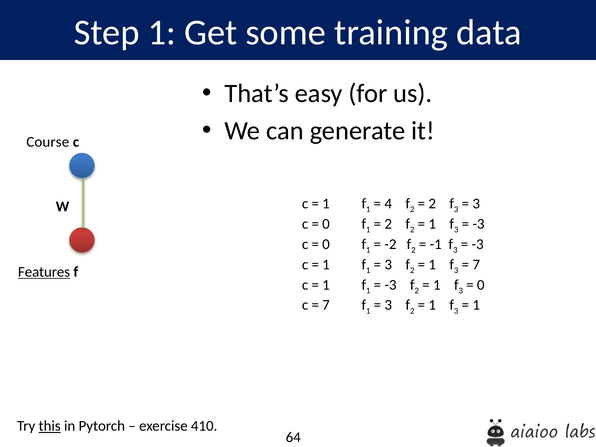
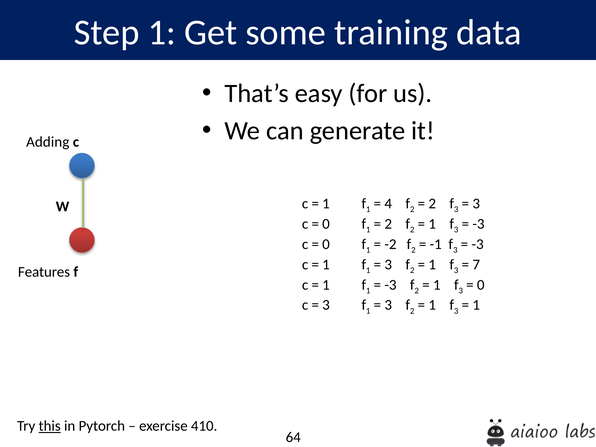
Course: Course -> Adding
Features underline: present -> none
7 at (326, 305): 7 -> 3
